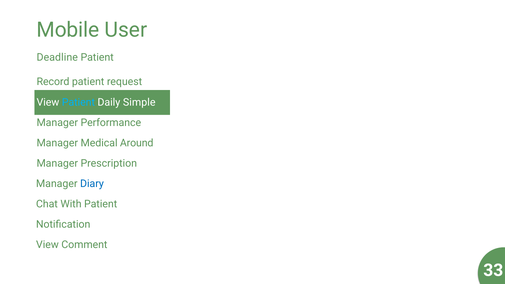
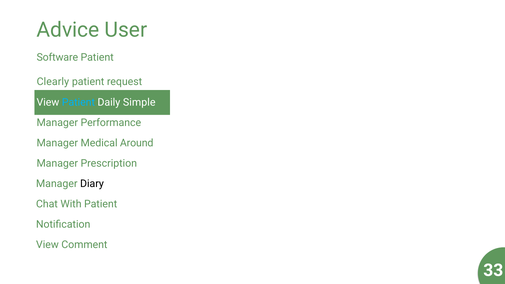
Mobile: Mobile -> Advice
Deadline: Deadline -> Software
Record: Record -> Clearly
Diary colour: blue -> black
